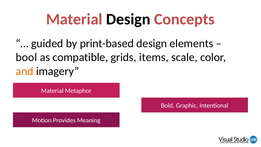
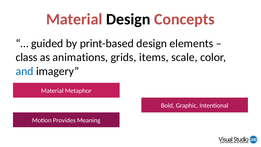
bool: bool -> class
compatible: compatible -> animations
and colour: orange -> blue
